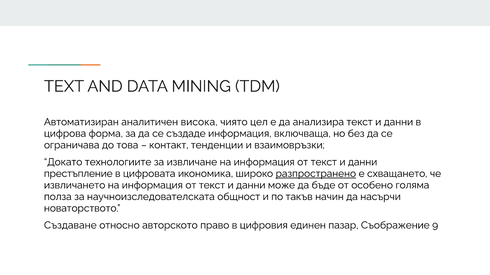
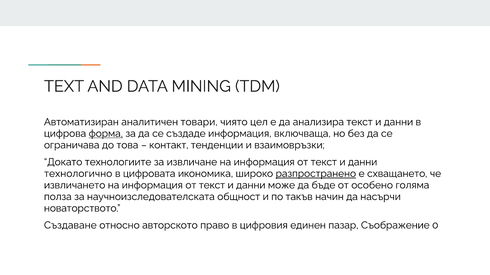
висока: висока -> товари
форма underline: none -> present
престъпление: престъпление -> технологично
9: 9 -> 0
